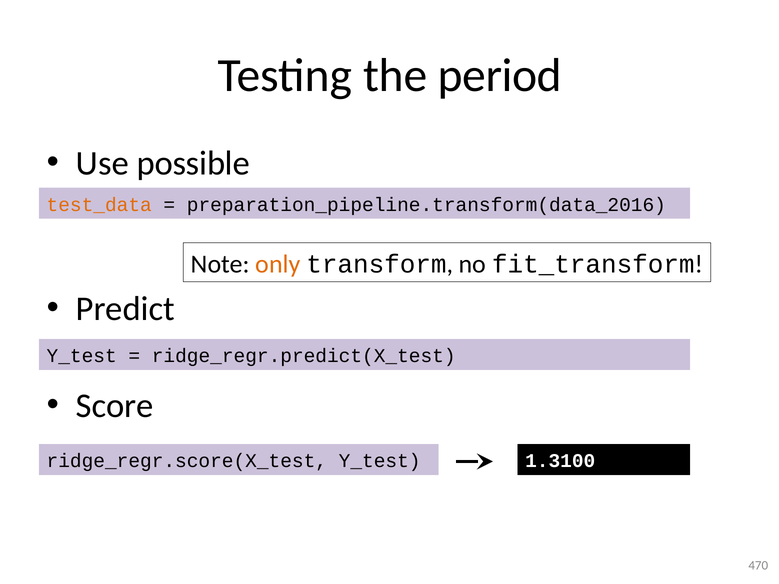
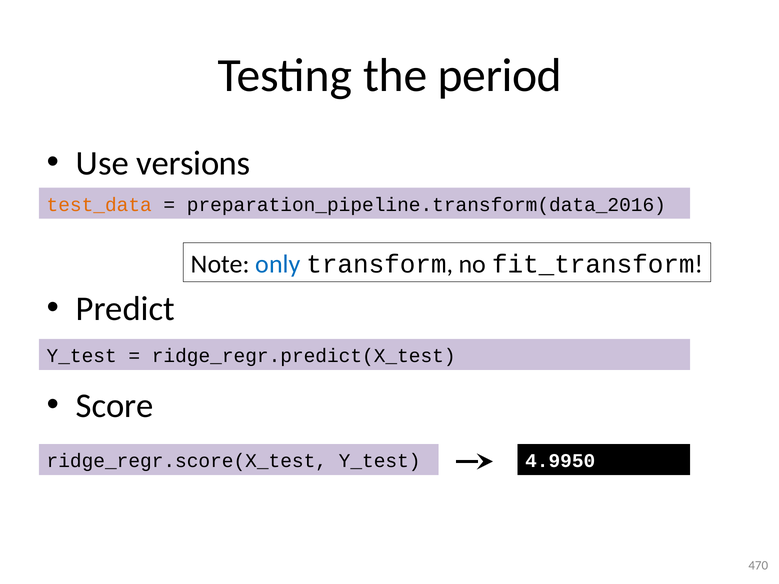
possible: possible -> versions
only colour: orange -> blue
1.3100: 1.3100 -> 4.9950
